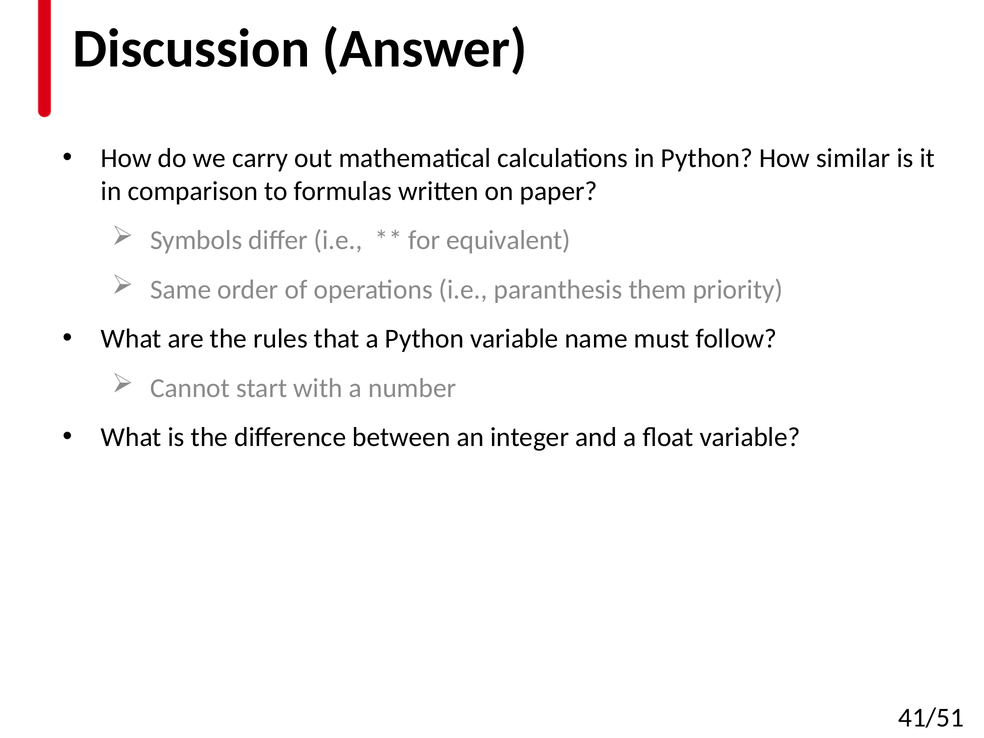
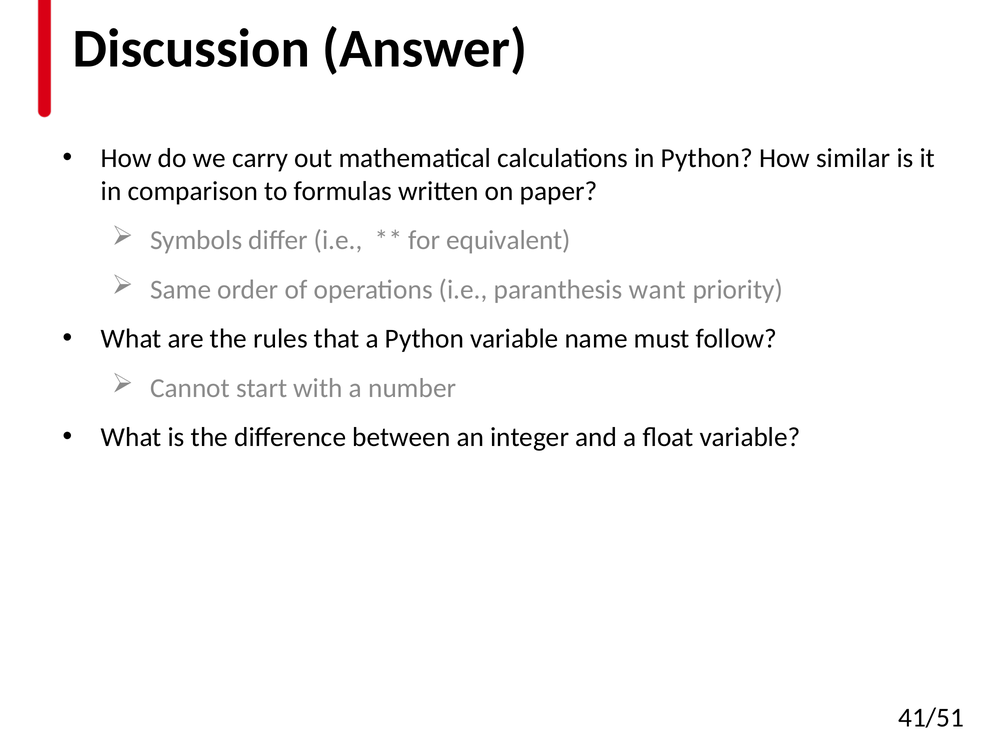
them: them -> want
